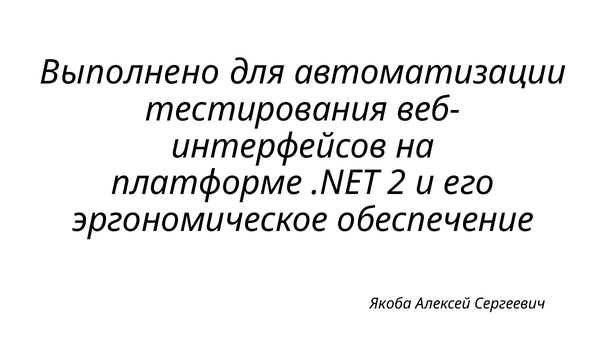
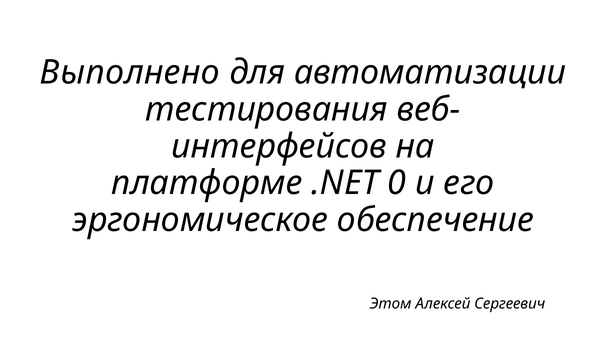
2: 2 -> 0
Якоба: Якоба -> Этом
